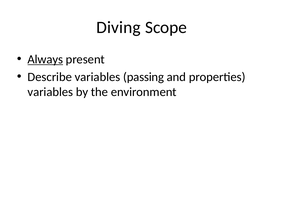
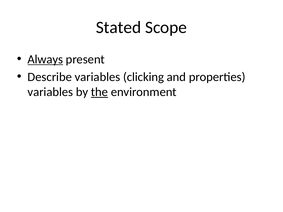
Diving: Diving -> Stated
passing: passing -> clicking
the underline: none -> present
